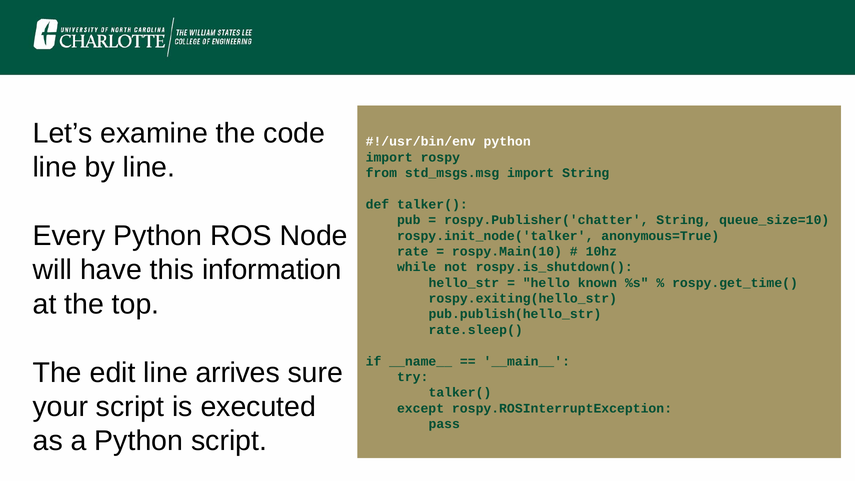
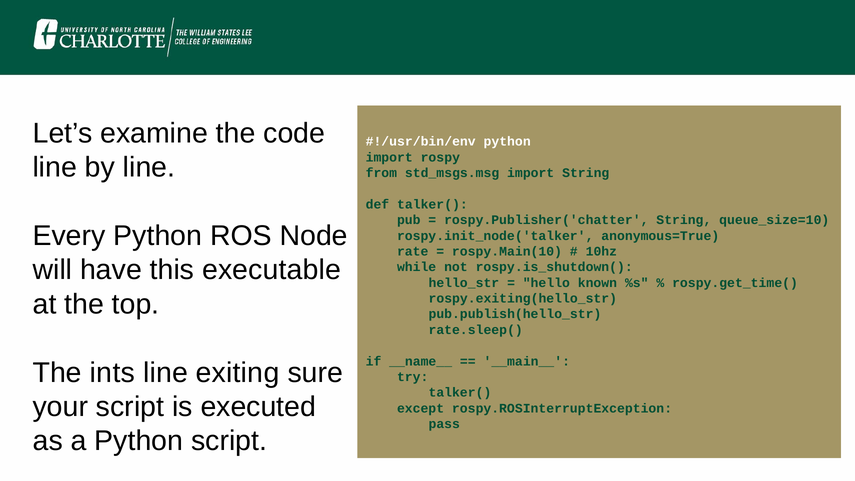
information: information -> executable
edit: edit -> ints
arrives: arrives -> exiting
